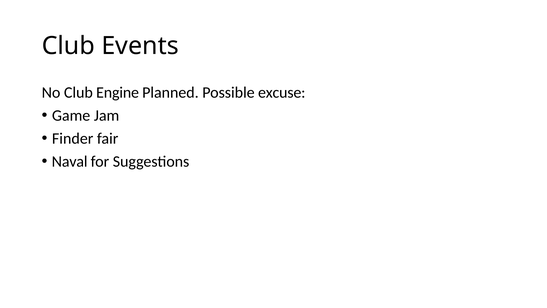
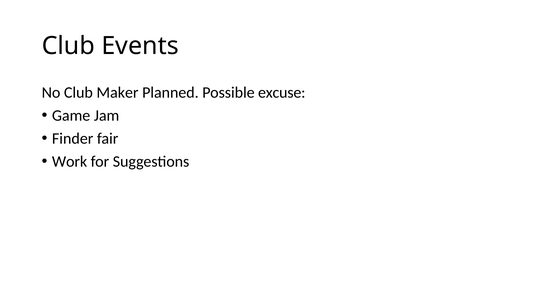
Engine: Engine -> Maker
Naval: Naval -> Work
